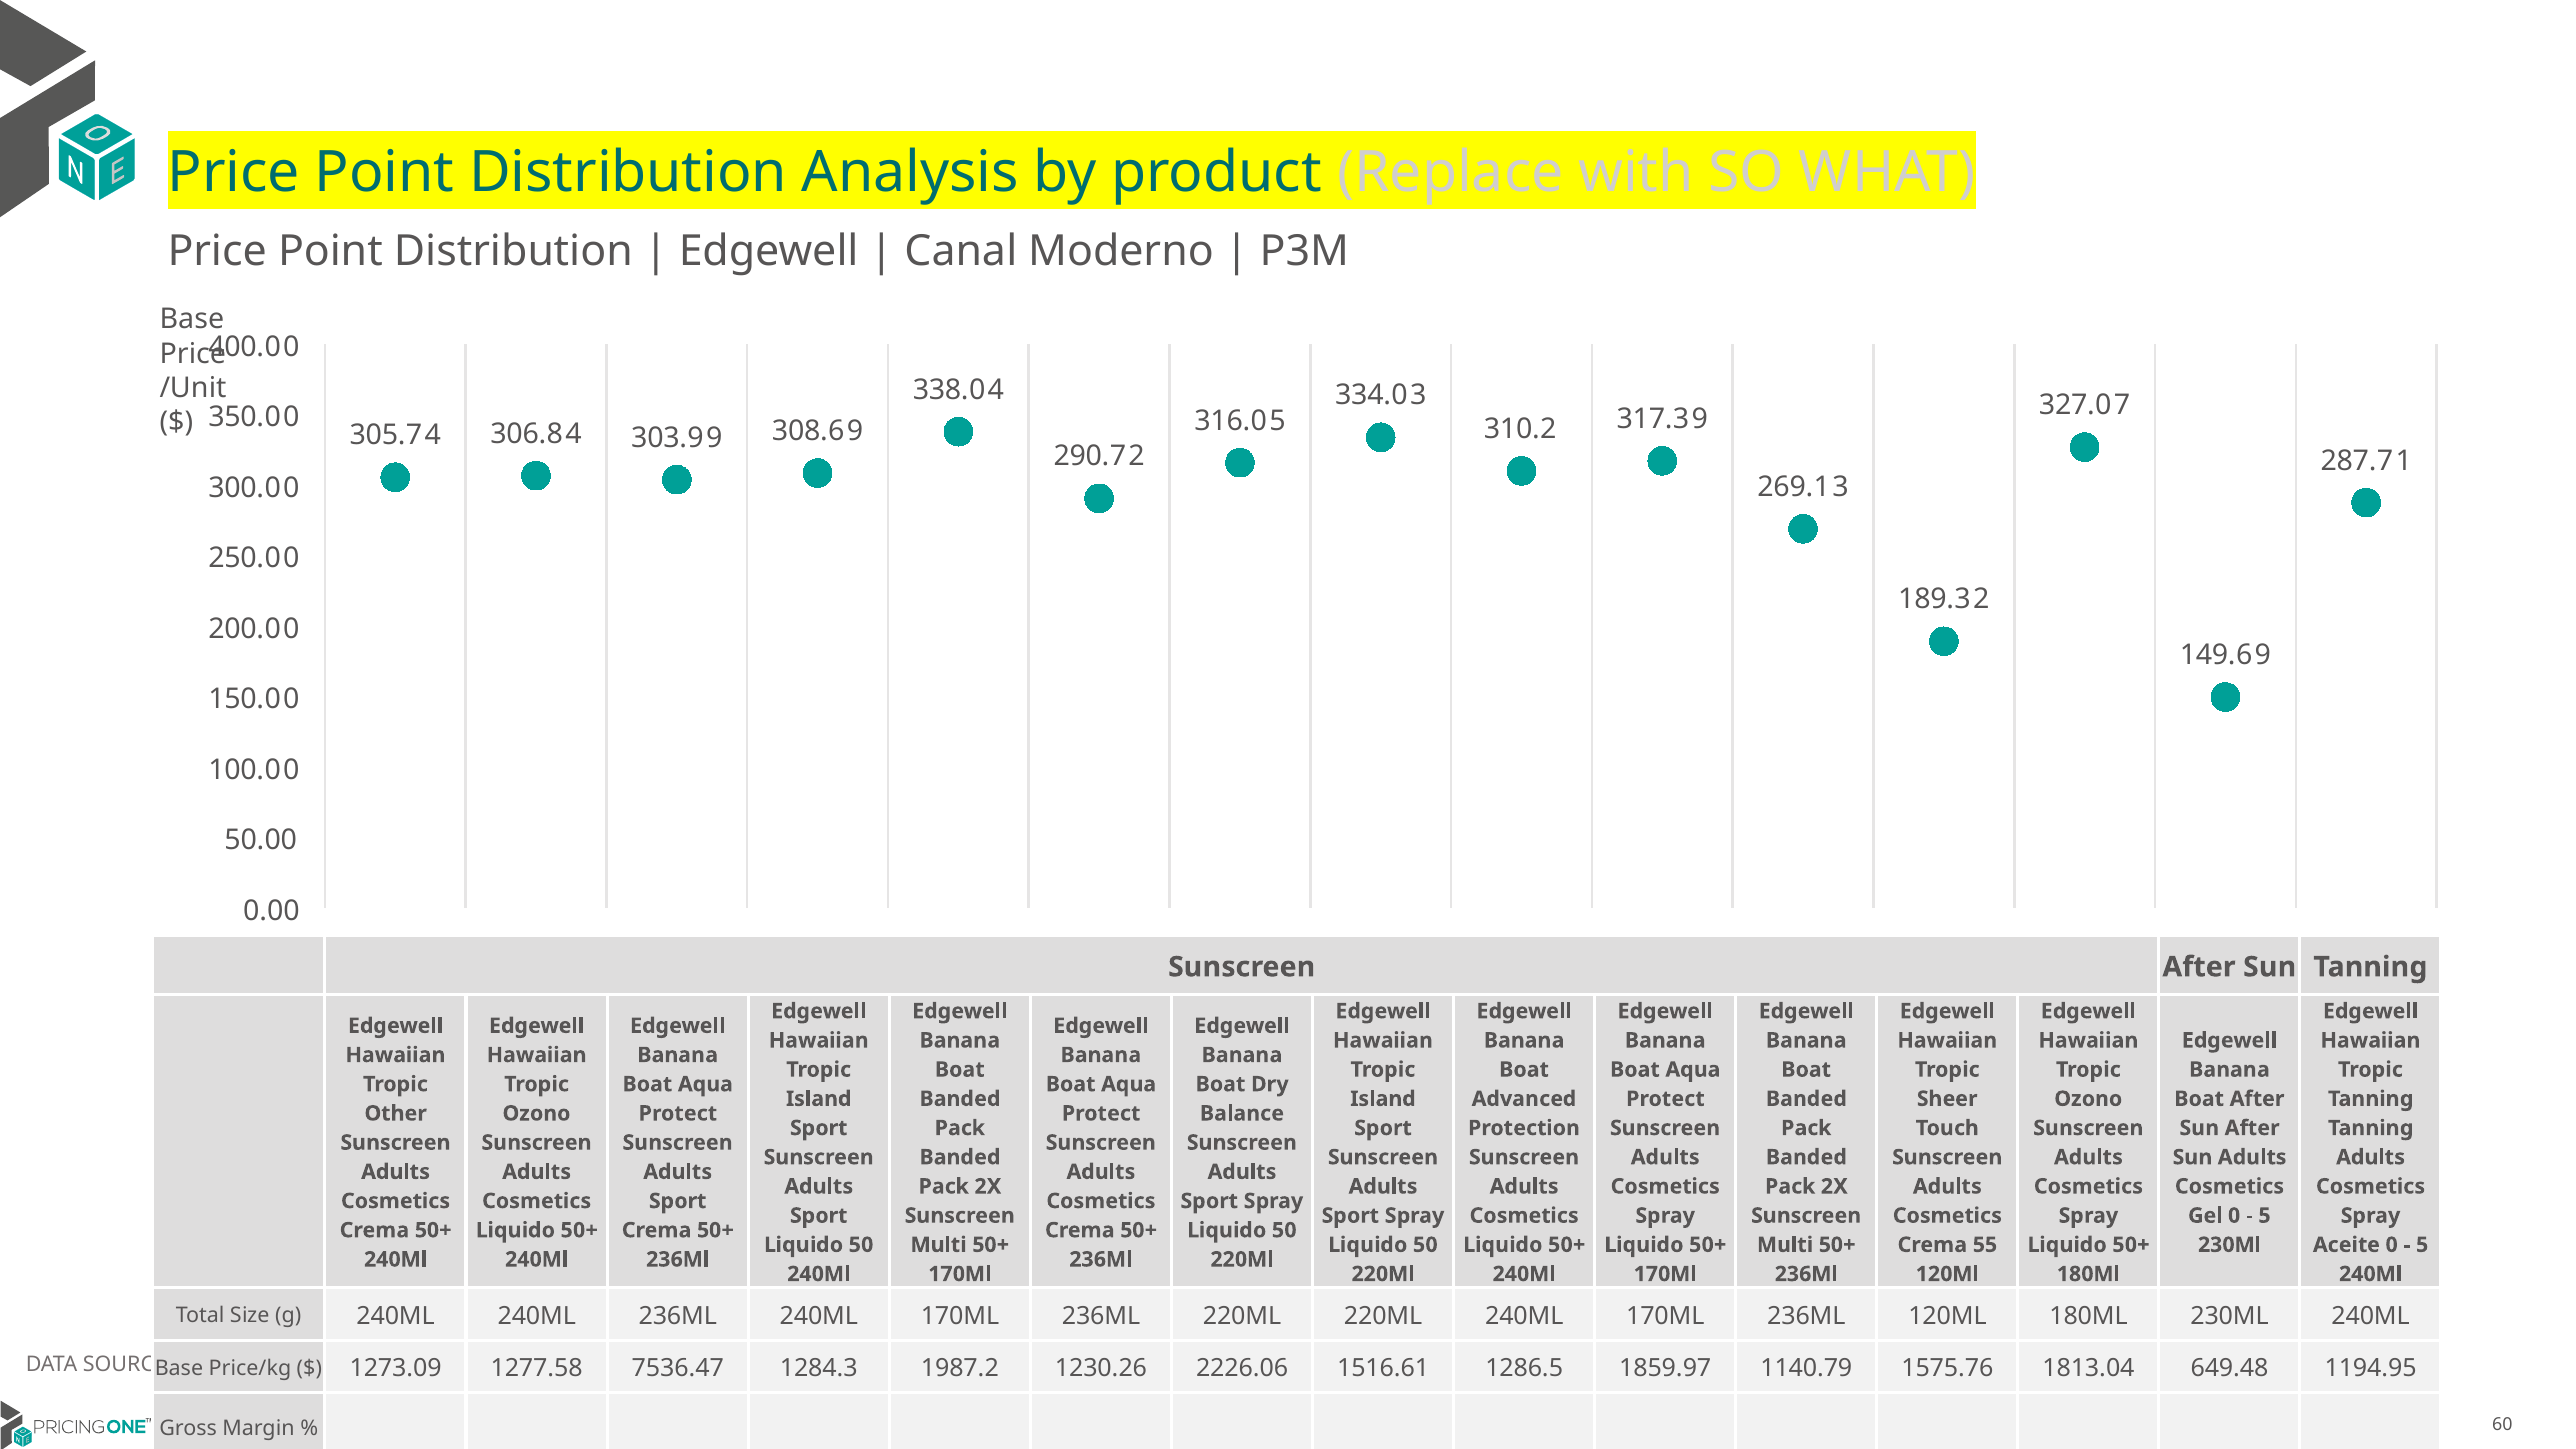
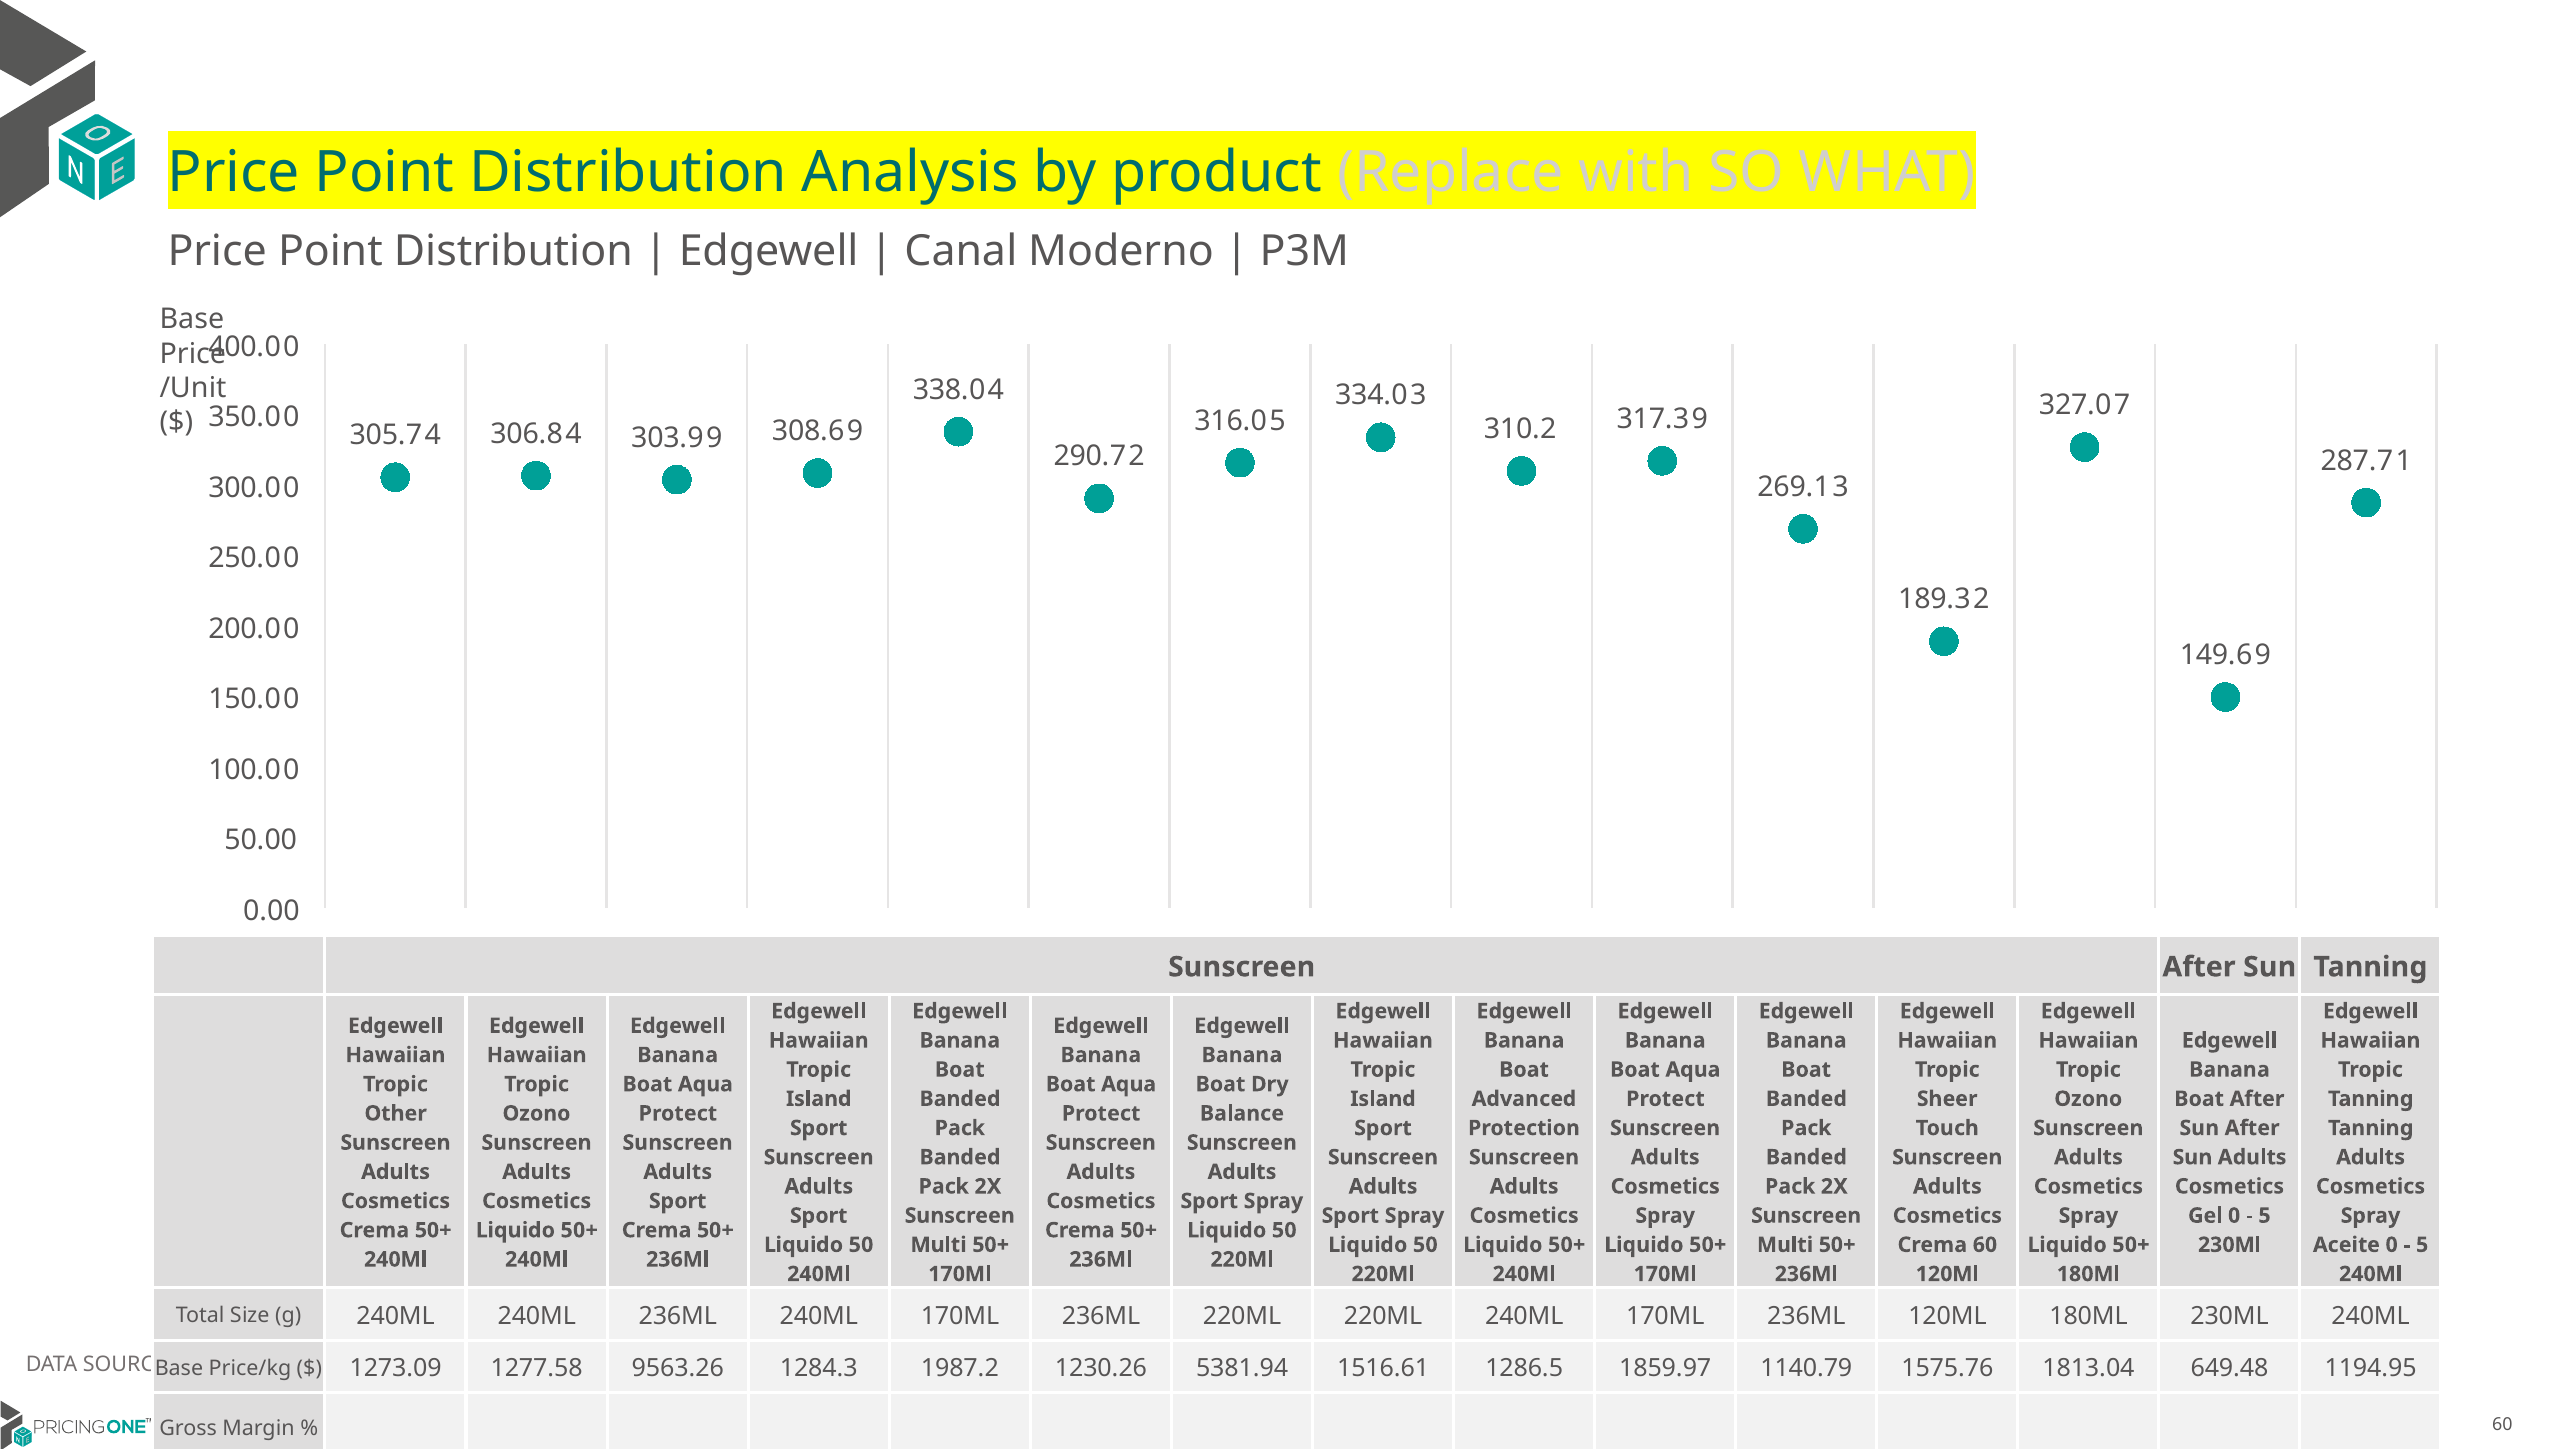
Crema 55: 55 -> 60
7536.47: 7536.47 -> 9563.26
2226.06: 2226.06 -> 5381.94
